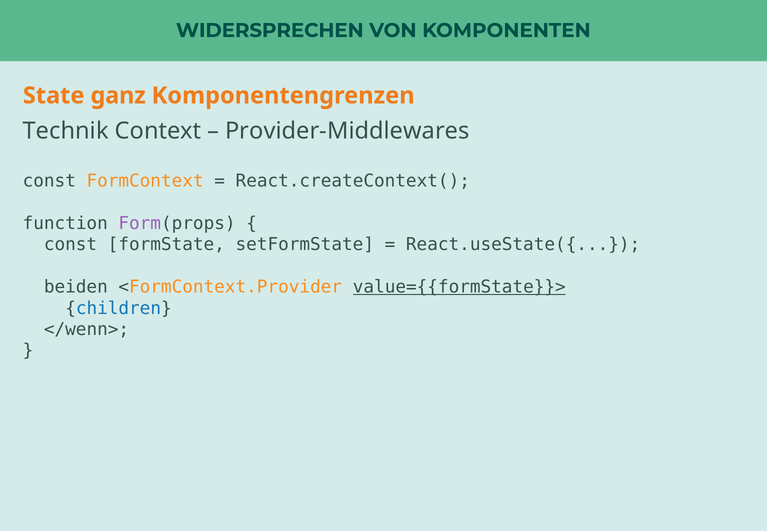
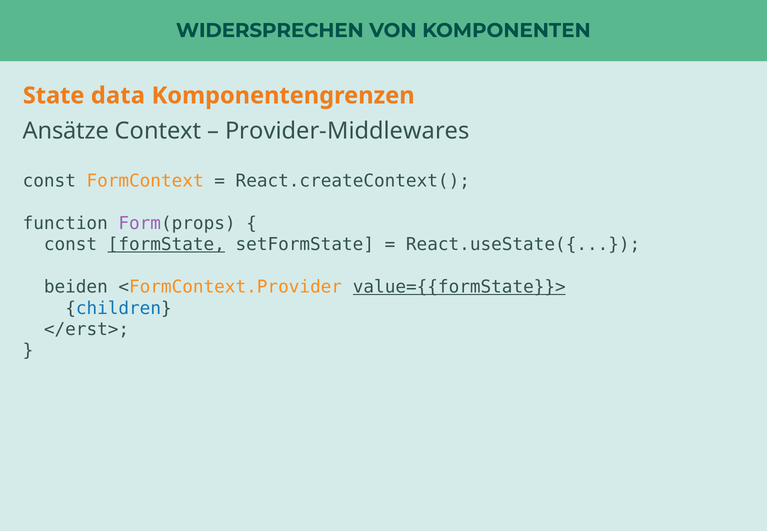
ganz: ganz -> data
Technik: Technik -> Ansätze
formState underline: none -> present
</wenn>: </wenn> -> </erst>
